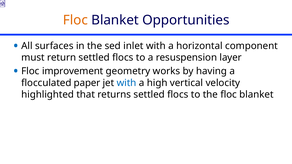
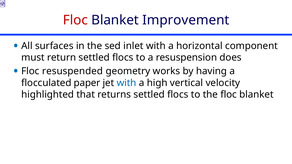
Floc at (75, 20) colour: orange -> red
Opportunities: Opportunities -> Improvement
layer: layer -> does
improvement: improvement -> resuspended
